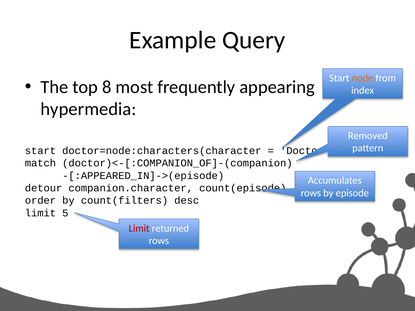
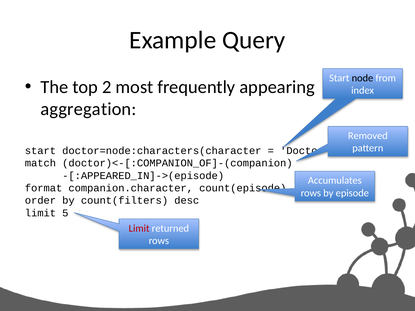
node colour: orange -> black
8: 8 -> 2
hypermedia: hypermedia -> aggregation
detour: detour -> format
